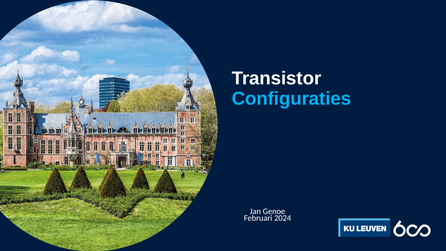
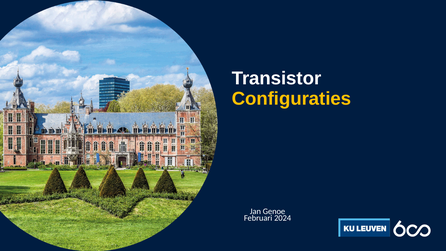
Configuraties colour: light blue -> yellow
